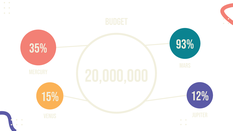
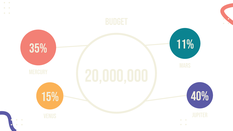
93%: 93% -> 11%
12%: 12% -> 40%
